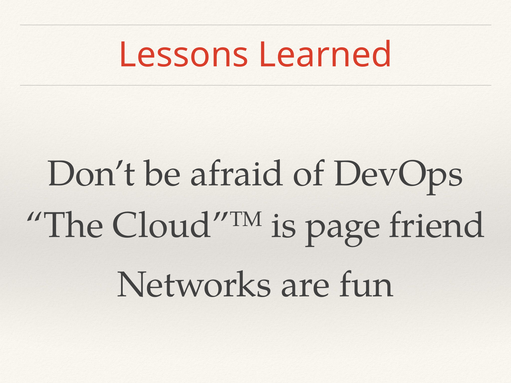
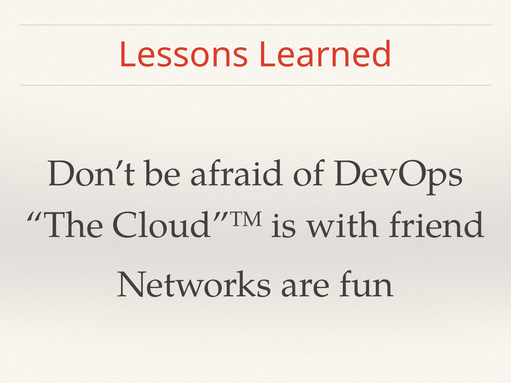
page: page -> with
